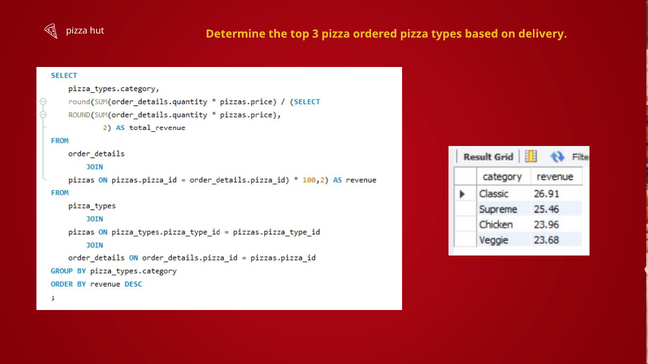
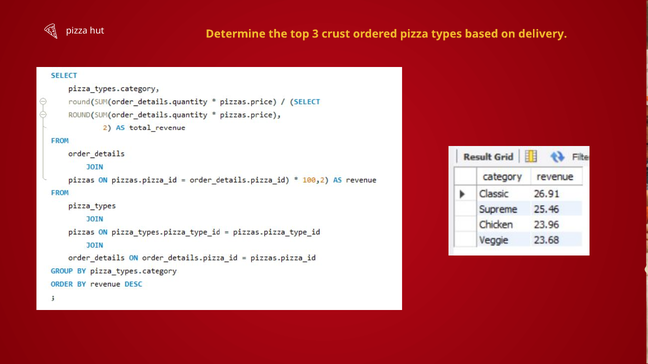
3 pizza: pizza -> crust
